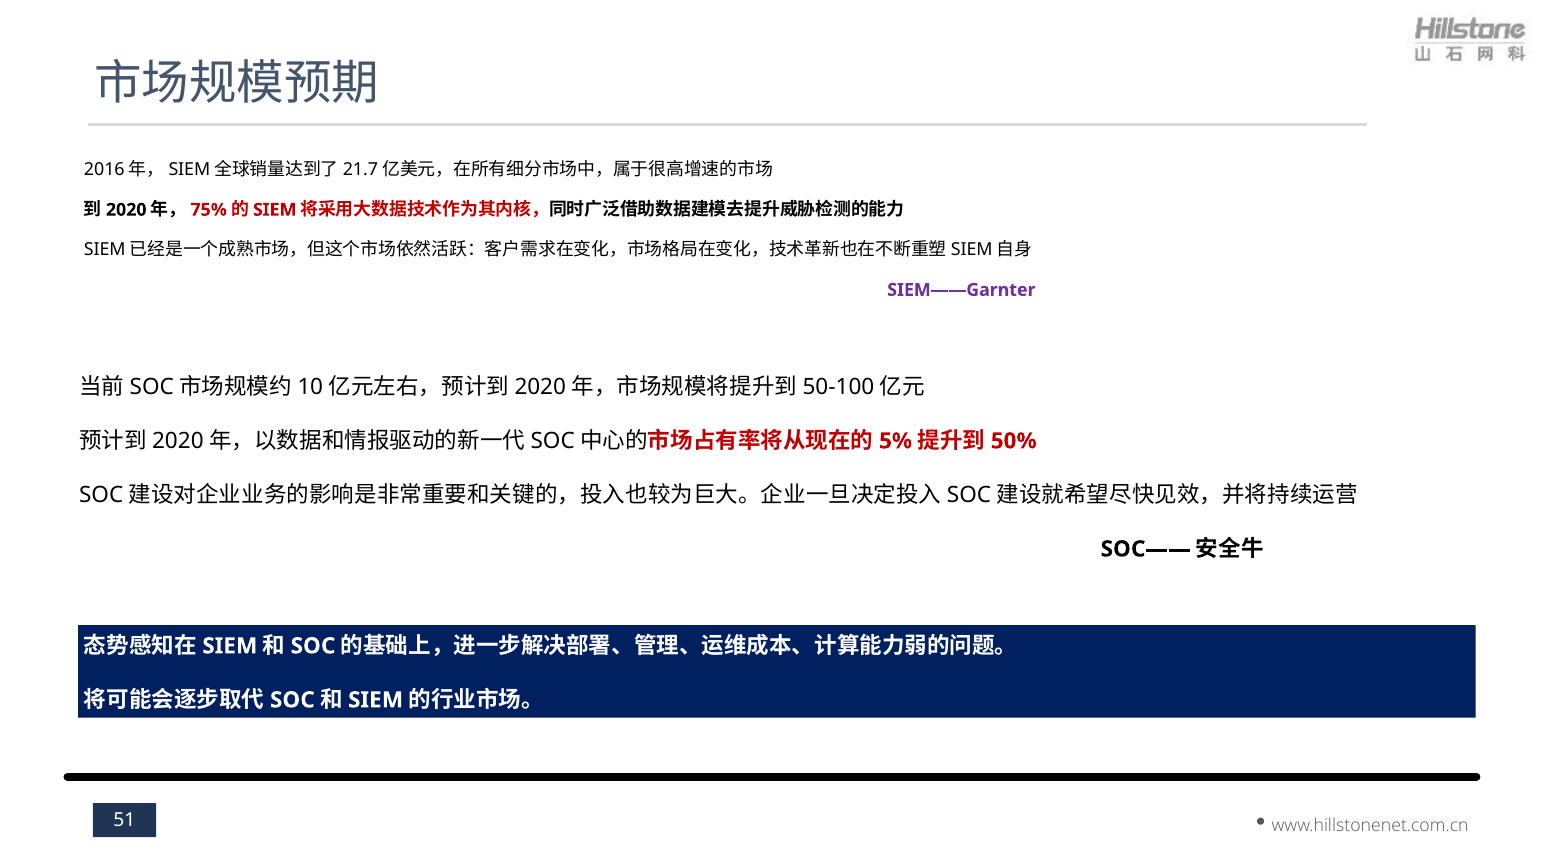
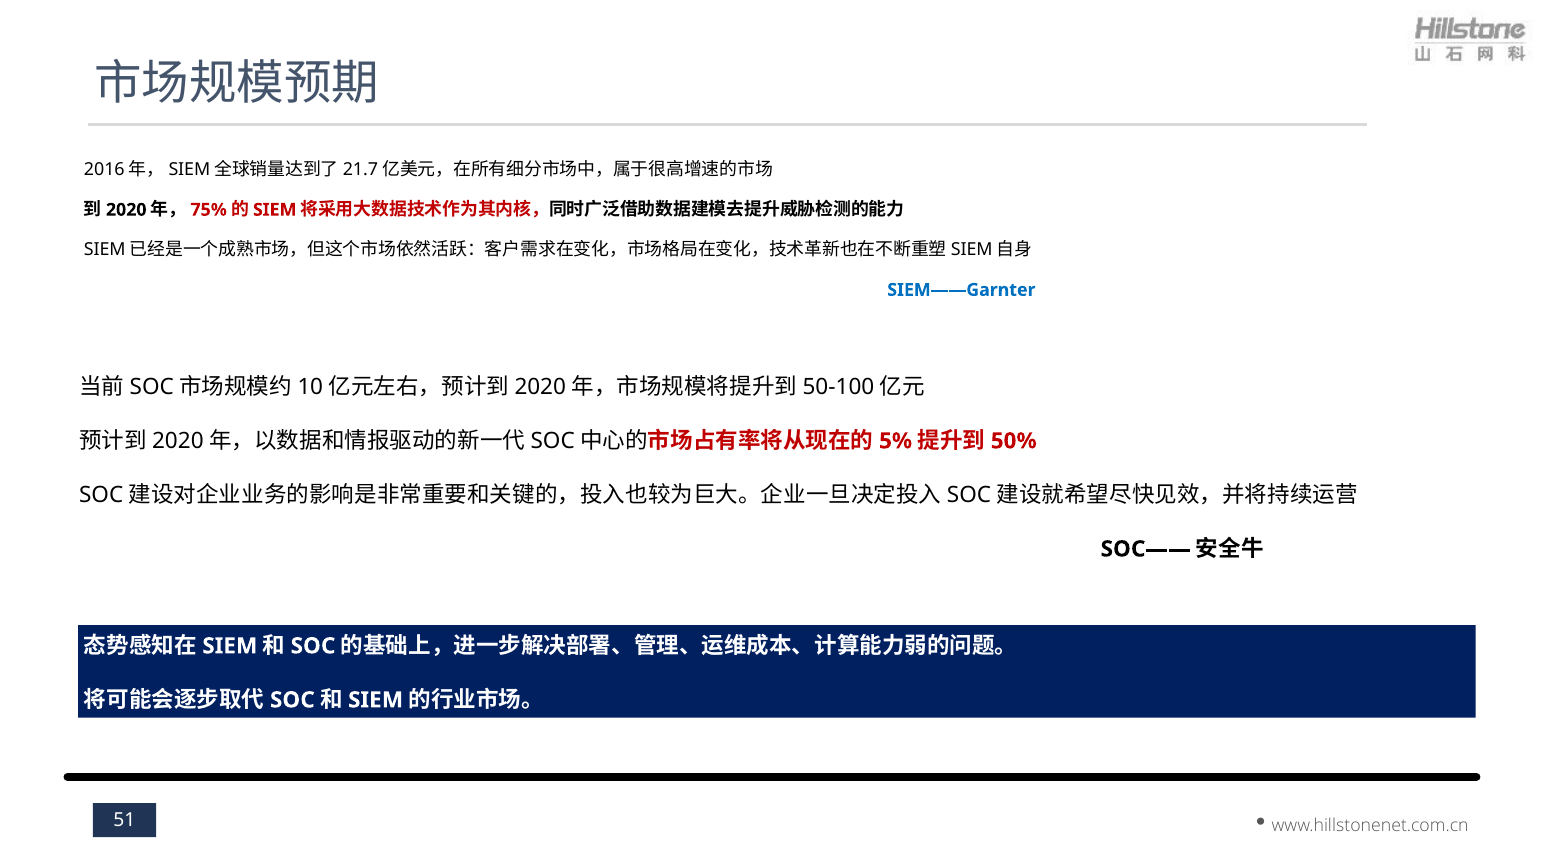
SIEM——Garnter colour: purple -> blue
